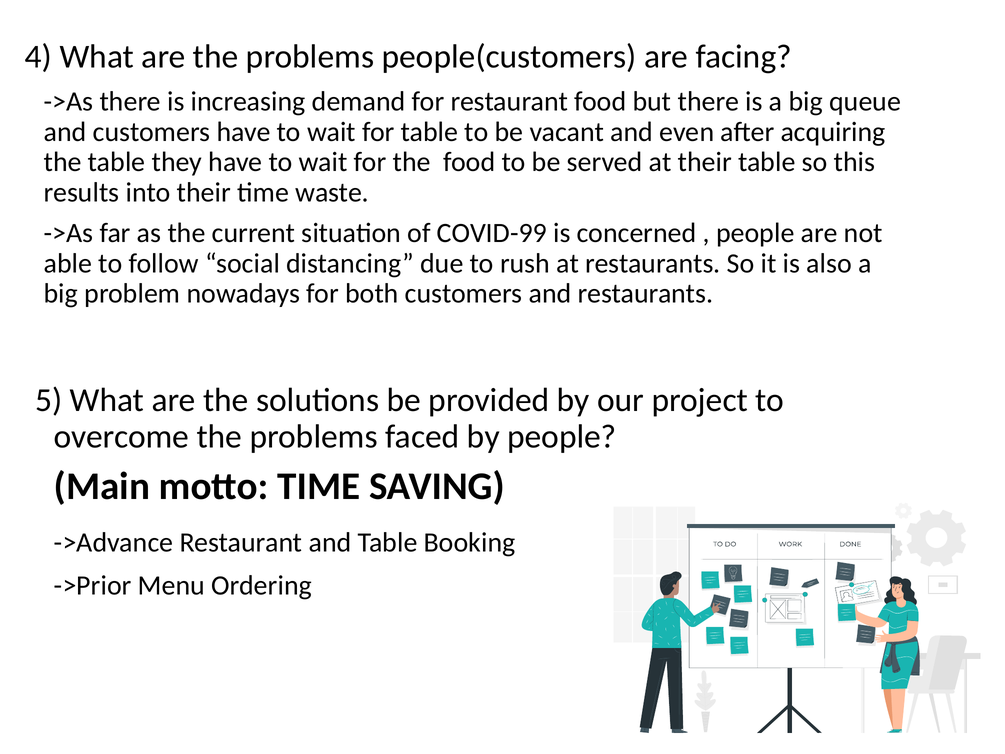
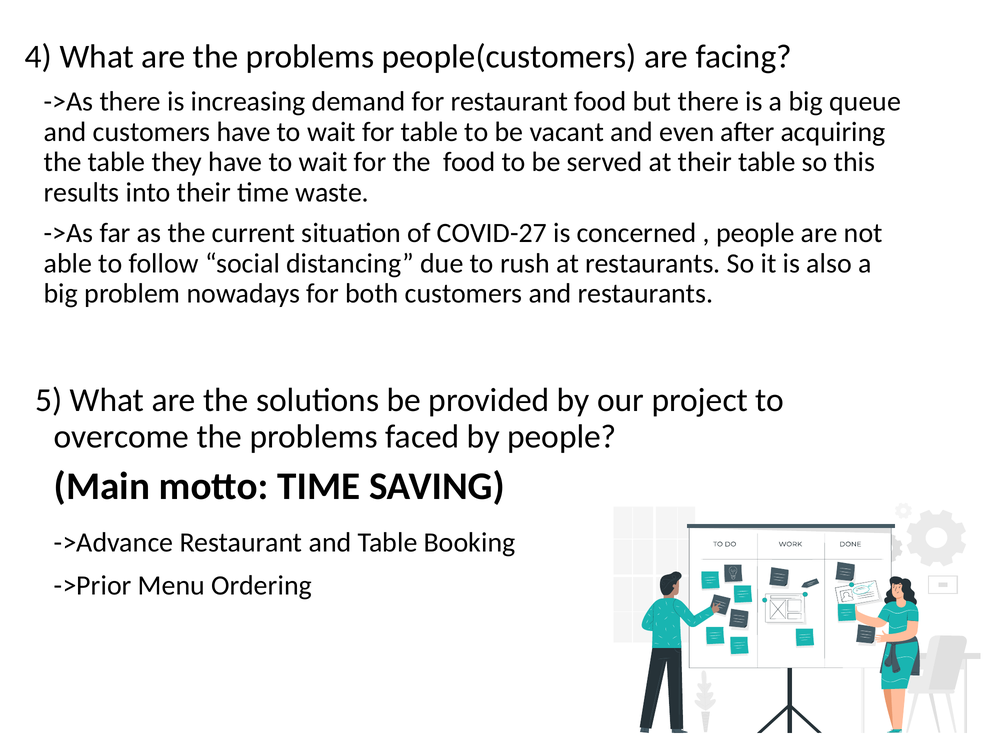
COVID-99: COVID-99 -> COVID-27
